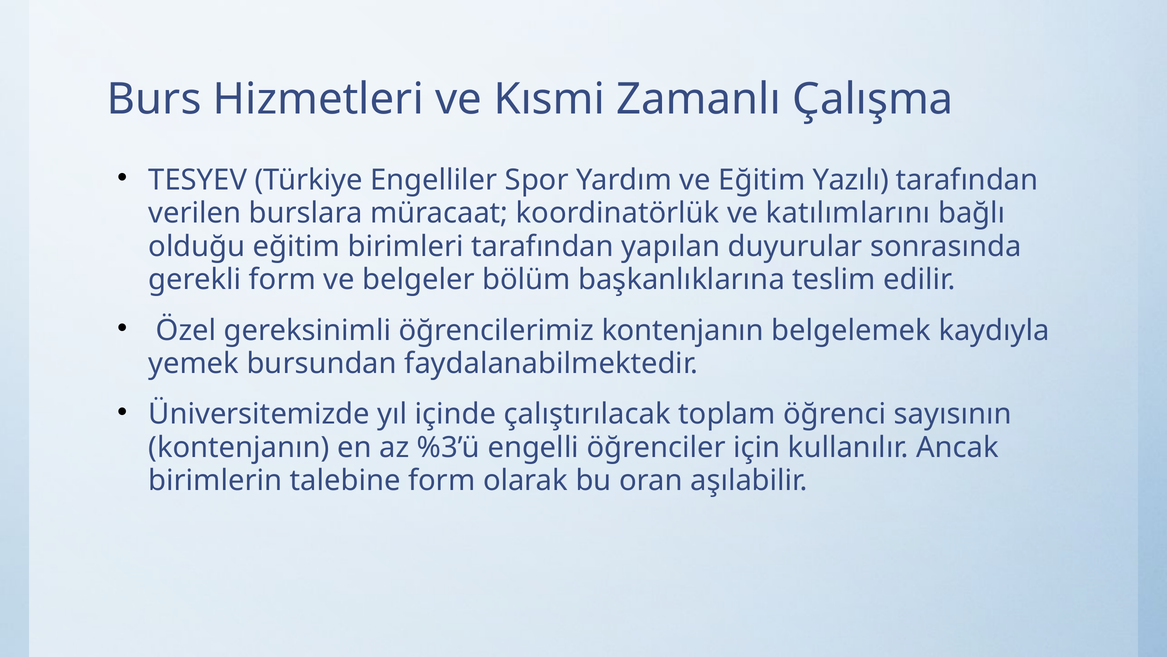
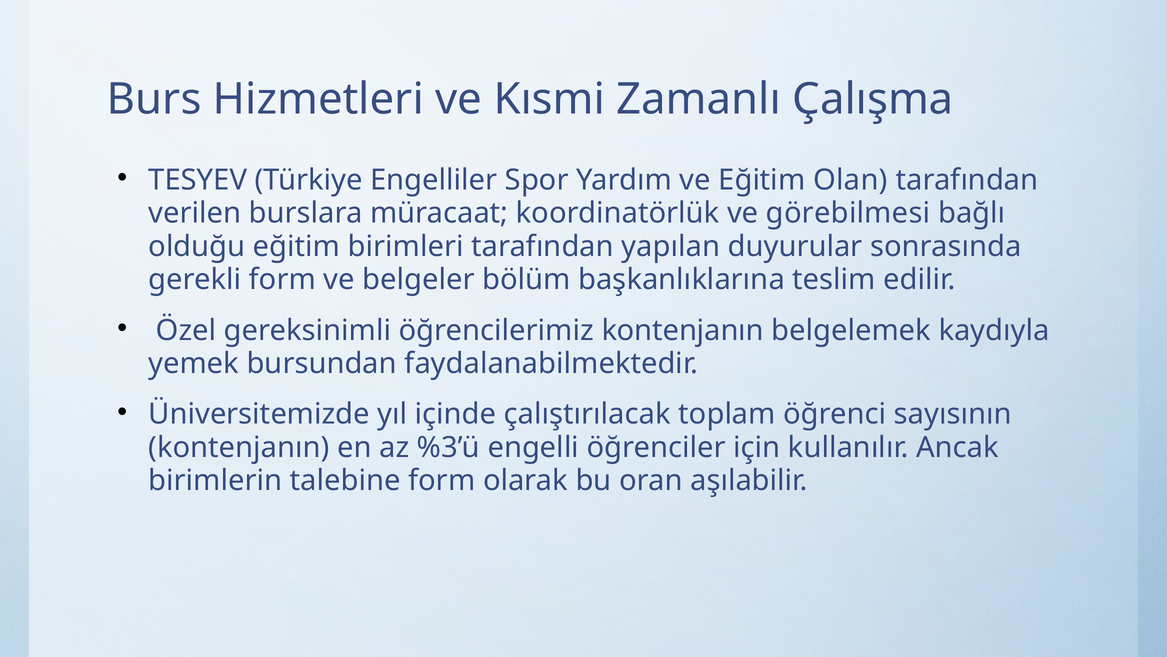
Yazılı: Yazılı -> Olan
katılımlarını: katılımlarını -> görebilmesi
